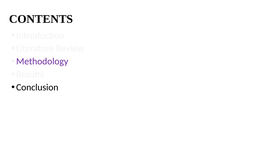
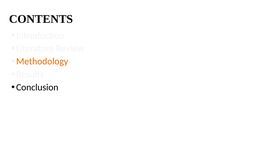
Methodology colour: purple -> orange
